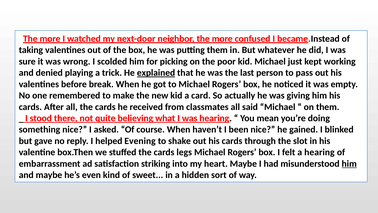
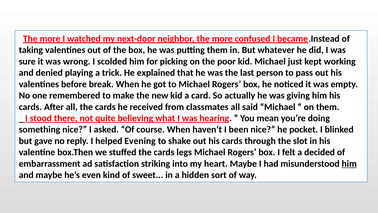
explained underline: present -> none
gained: gained -> pocket
a hearing: hearing -> decided
